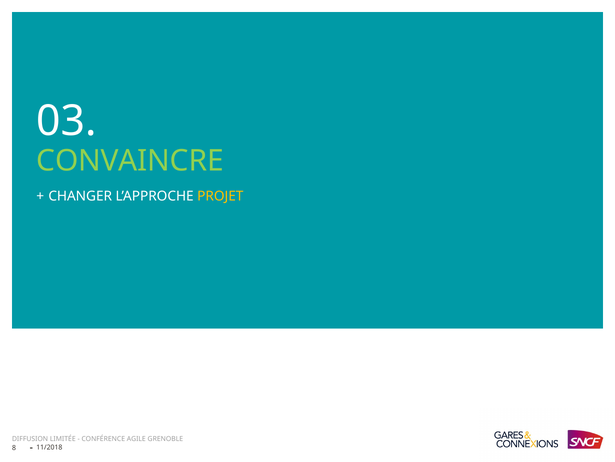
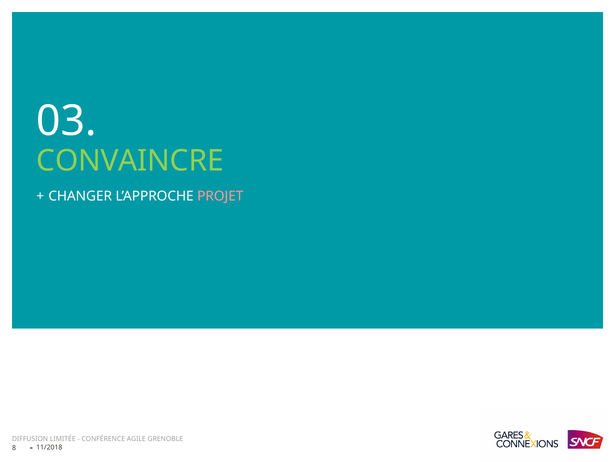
PROJET colour: yellow -> pink
